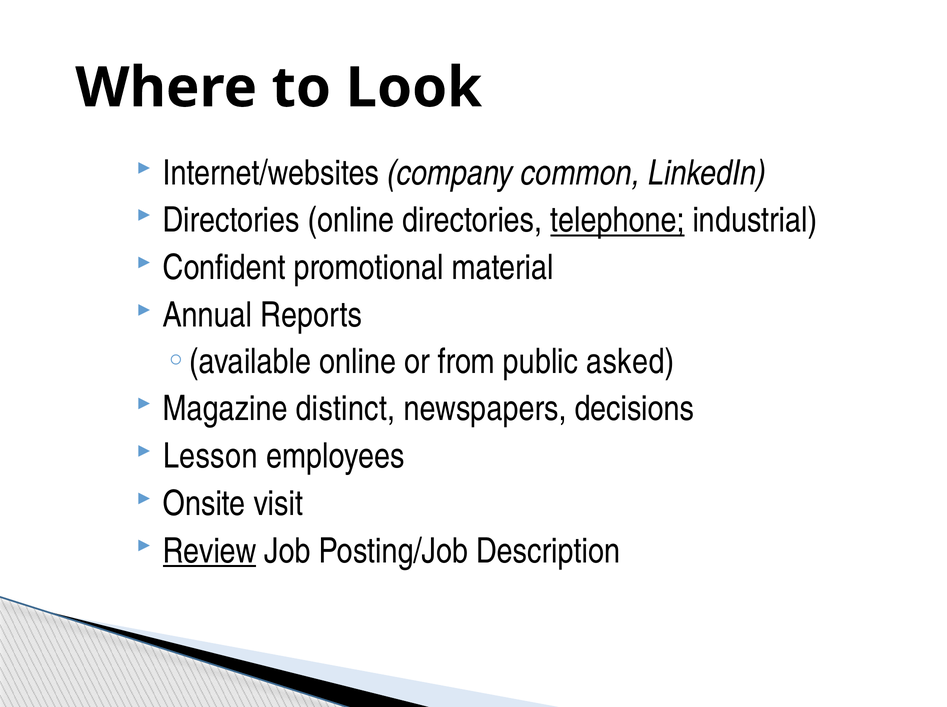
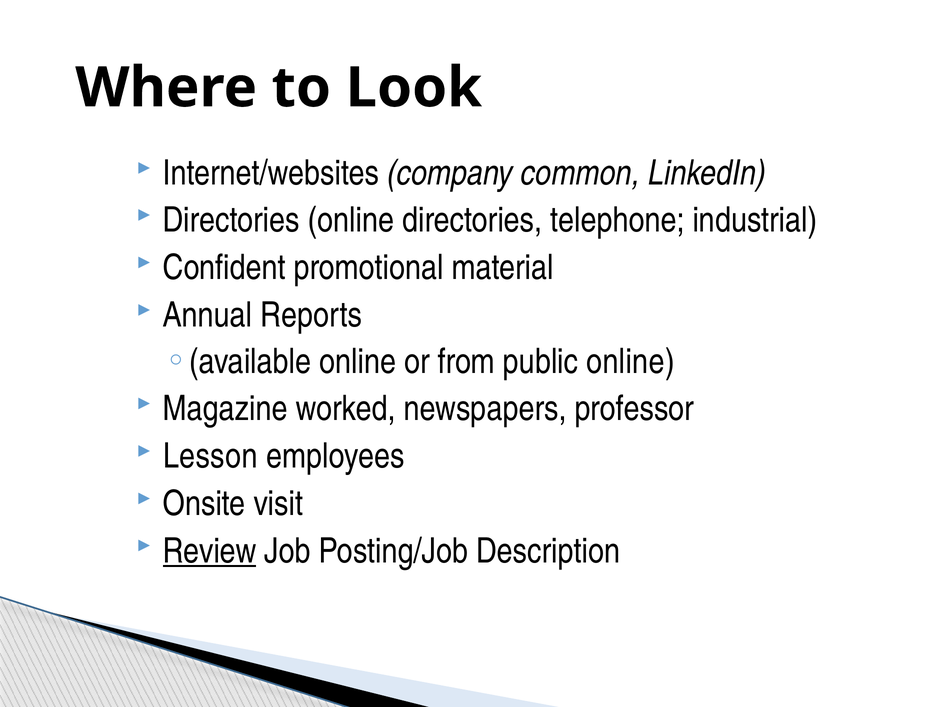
telephone underline: present -> none
public asked: asked -> online
distinct: distinct -> worked
decisions: decisions -> professor
